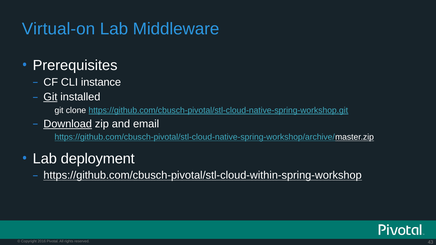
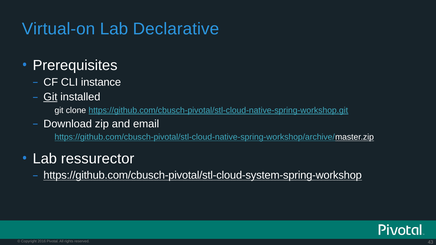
Middleware: Middleware -> Declarative
Download underline: present -> none
deployment: deployment -> ressurector
https://github.com/cbusch-pivotal/stl-cloud-within-spring-workshop: https://github.com/cbusch-pivotal/stl-cloud-within-spring-workshop -> https://github.com/cbusch-pivotal/stl-cloud-system-spring-workshop
